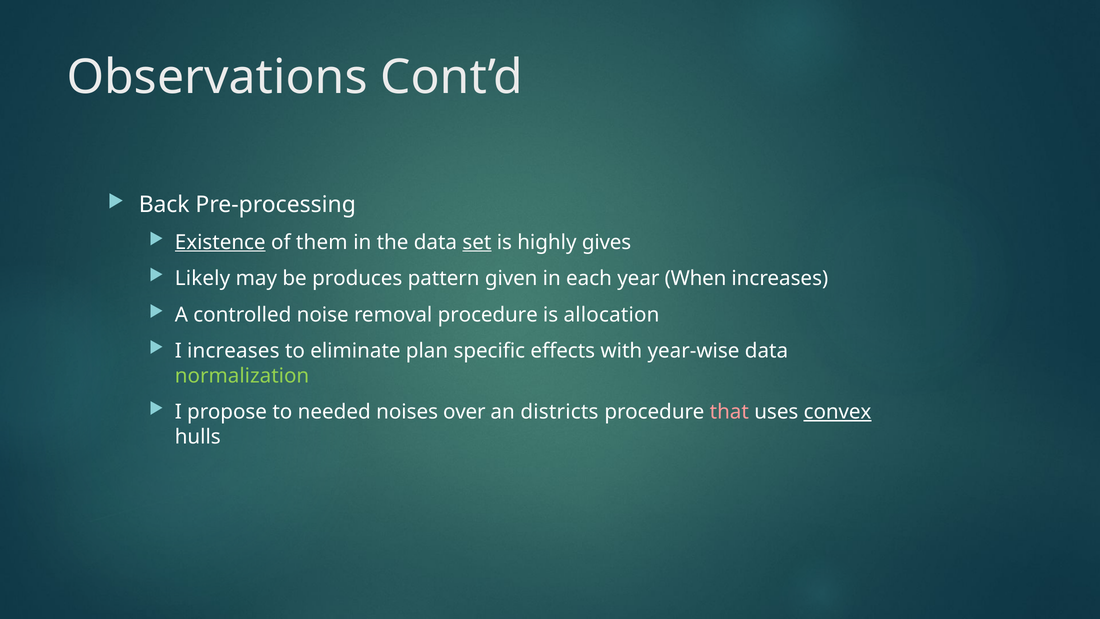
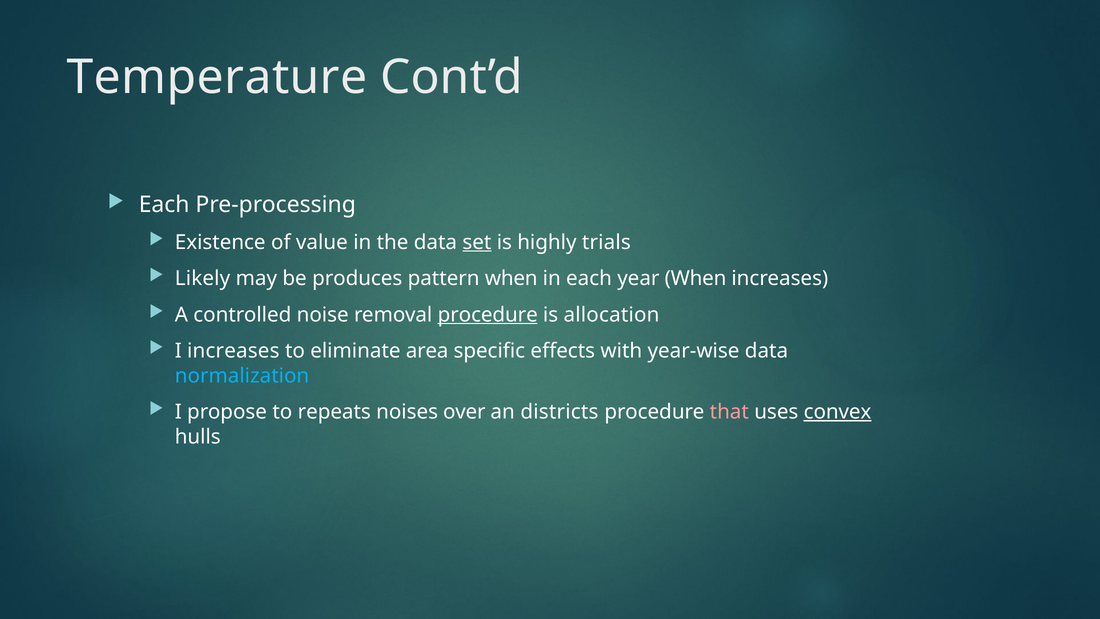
Observations: Observations -> Temperature
Back at (164, 205): Back -> Each
Existence underline: present -> none
them: them -> value
gives: gives -> trials
pattern given: given -> when
procedure at (488, 315) underline: none -> present
plan: plan -> area
normalization colour: light green -> light blue
needed: needed -> repeats
